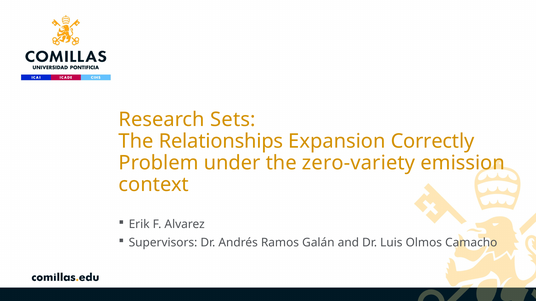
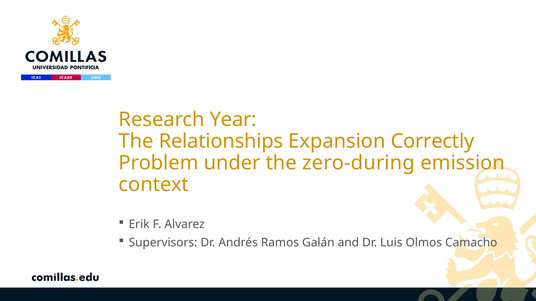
Sets: Sets -> Year
zero-variety: zero-variety -> zero-during
